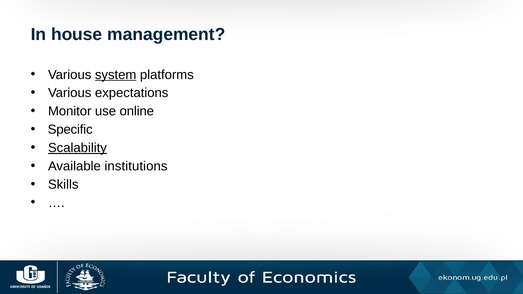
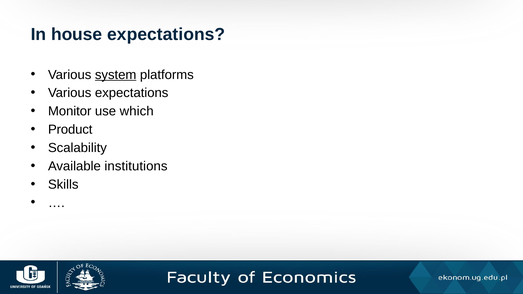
house management: management -> expectations
online: online -> which
Specific: Specific -> Product
Scalability underline: present -> none
